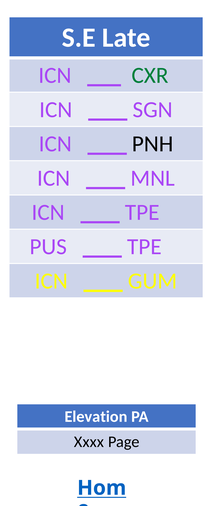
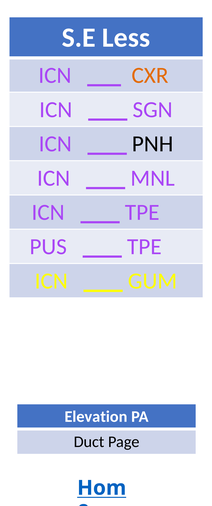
Late: Late -> Less
CXR colour: green -> orange
Xxxx: Xxxx -> Duct
